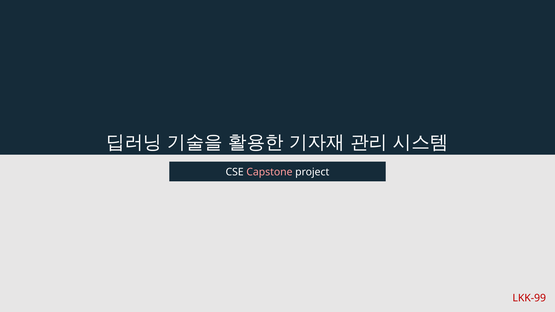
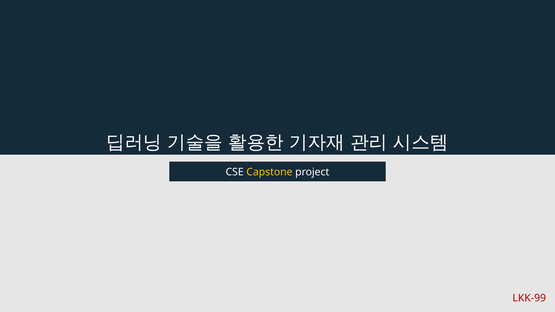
Capstone colour: pink -> yellow
